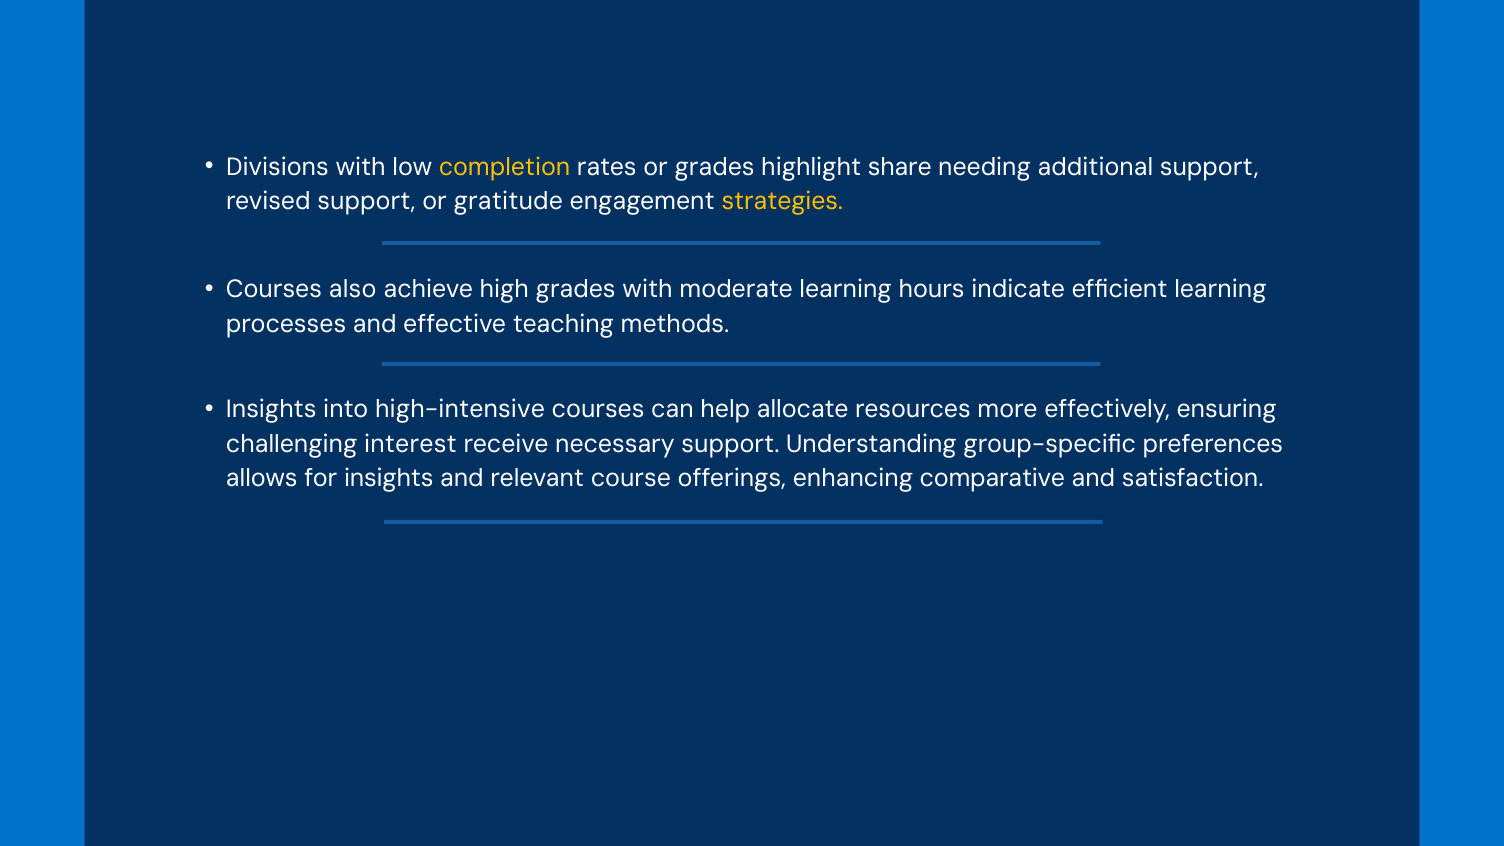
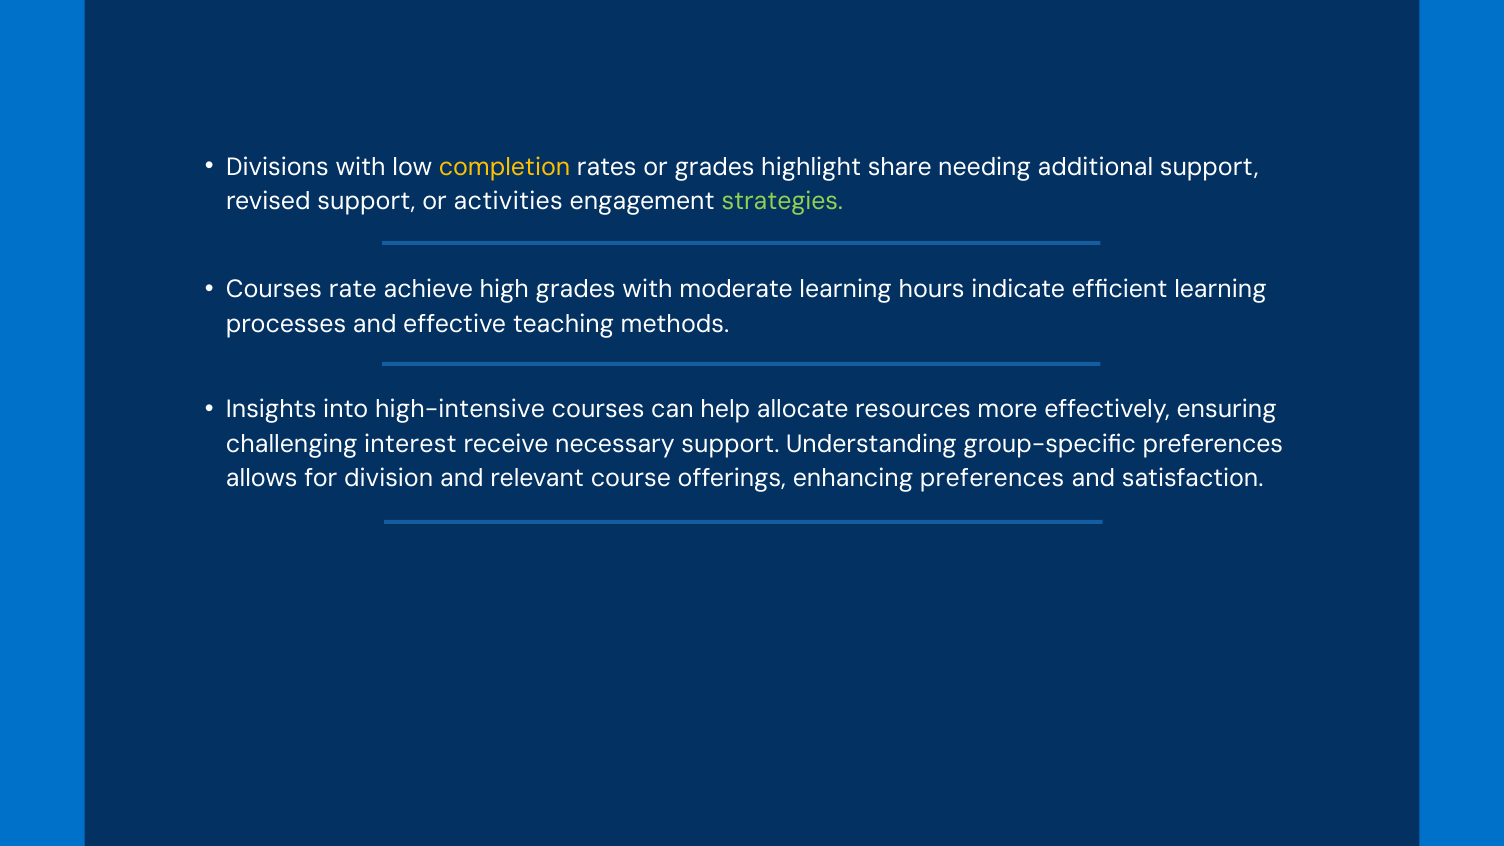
gratitude: gratitude -> activities
strategies colour: yellow -> light green
also: also -> rate
for insights: insights -> division
enhancing comparative: comparative -> preferences
